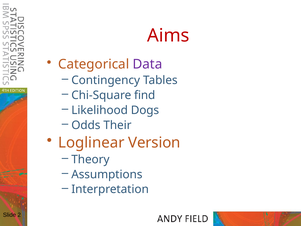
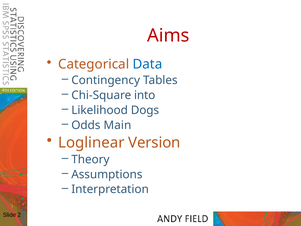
Data colour: purple -> blue
find: find -> into
Their: Their -> Main
